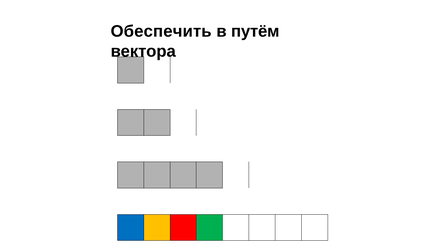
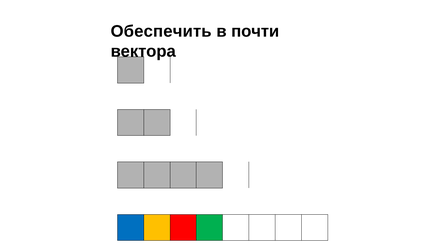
путём: путём -> почти
